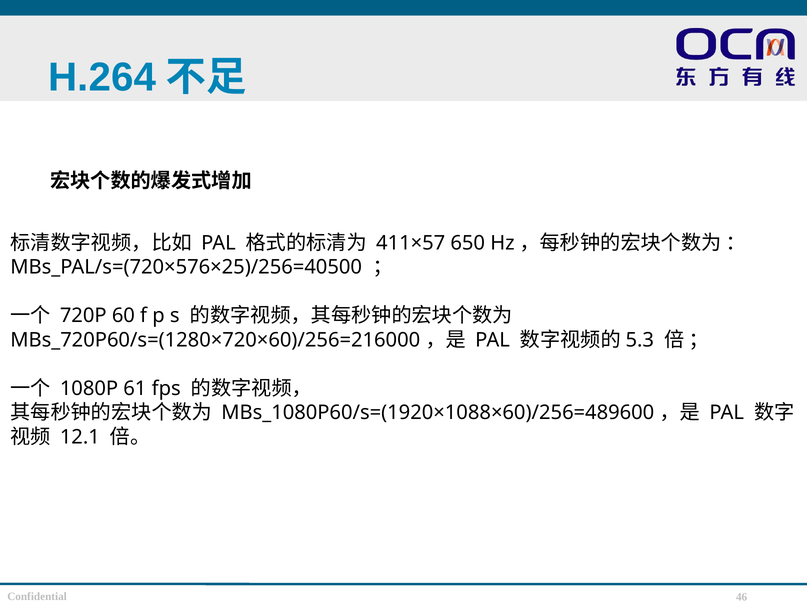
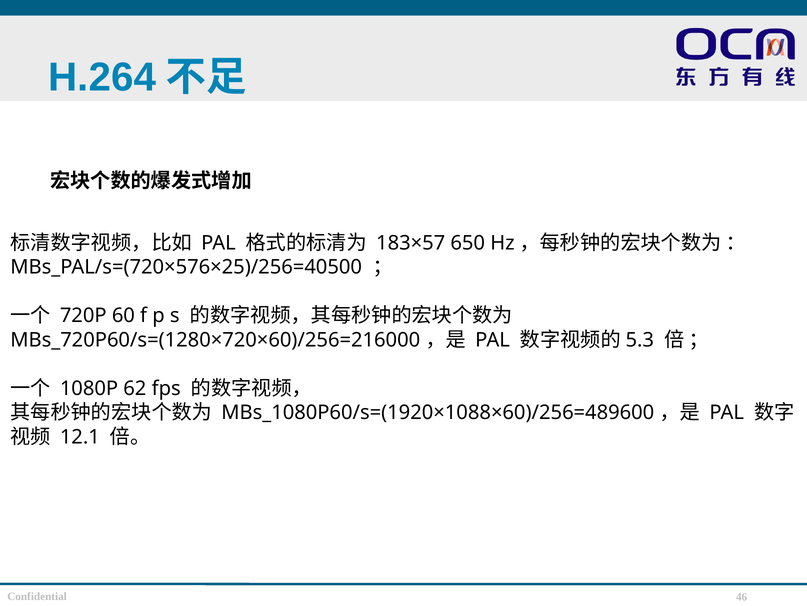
411×57: 411×57 -> 183×57
61: 61 -> 62
